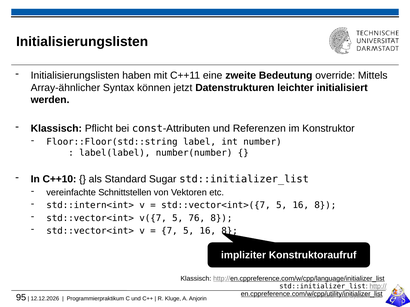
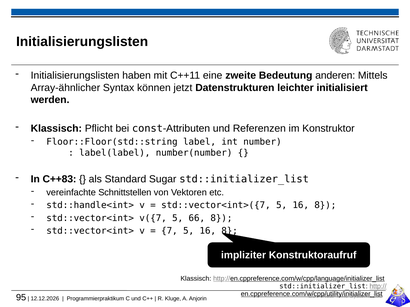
override: override -> anderen
C++10: C++10 -> C++83
std::intern<int>: std::intern<int> -> std::handle<int>
76: 76 -> 66
